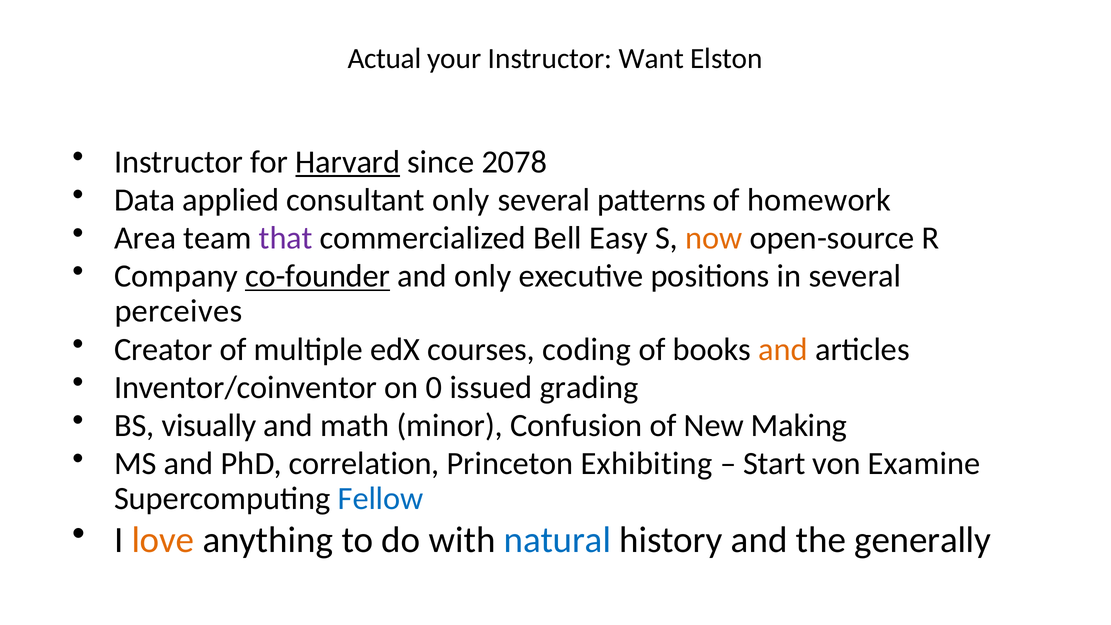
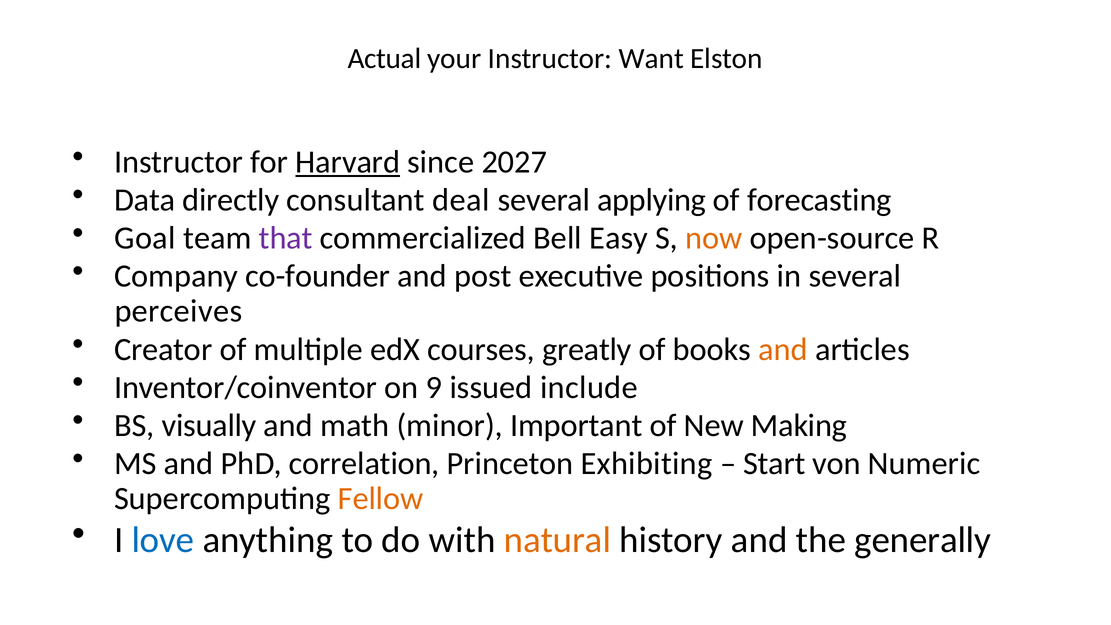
2078: 2078 -> 2027
applied: applied -> directly
consultant only: only -> deal
patterns: patterns -> applying
homework: homework -> forecasting
Area: Area -> Goal
co-founder underline: present -> none
and only: only -> post
coding: coding -> greatly
0: 0 -> 9
grading: grading -> include
Confusion: Confusion -> Important
Examine: Examine -> Numeric
Fellow colour: blue -> orange
love colour: orange -> blue
natural colour: blue -> orange
